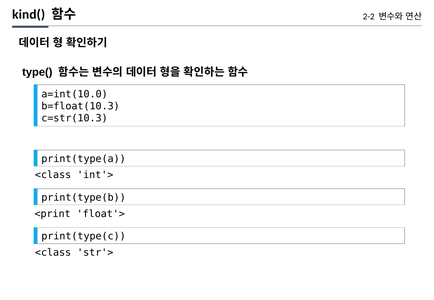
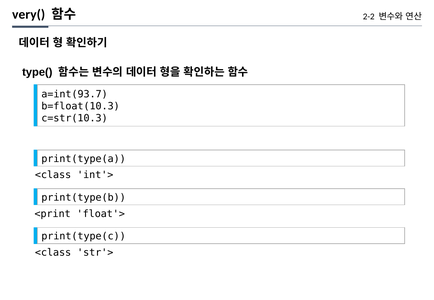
kind(: kind( -> very(
a=int(10.0: a=int(10.0 -> a=int(93.7
